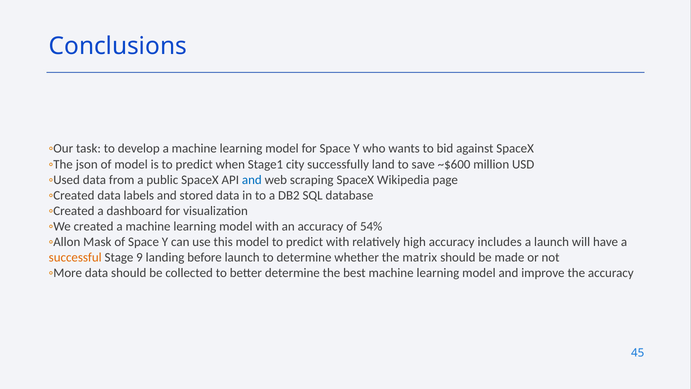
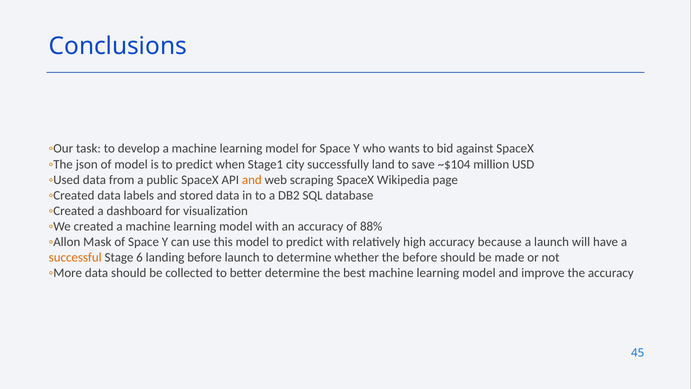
~$600: ~$600 -> ~$104
and at (252, 180) colour: blue -> orange
54%: 54% -> 88%
includes: includes -> because
9: 9 -> 6
the matrix: matrix -> before
